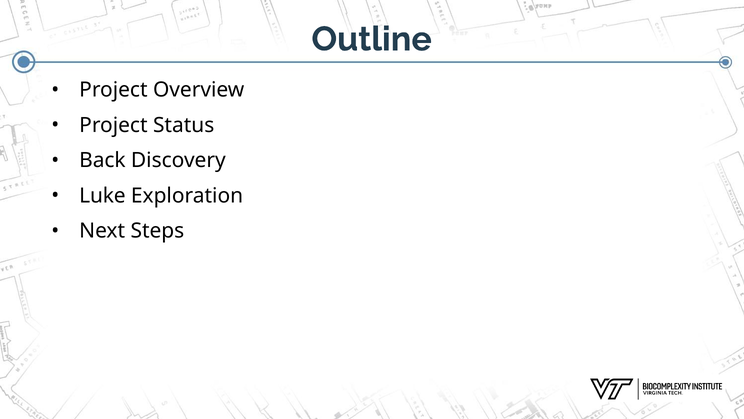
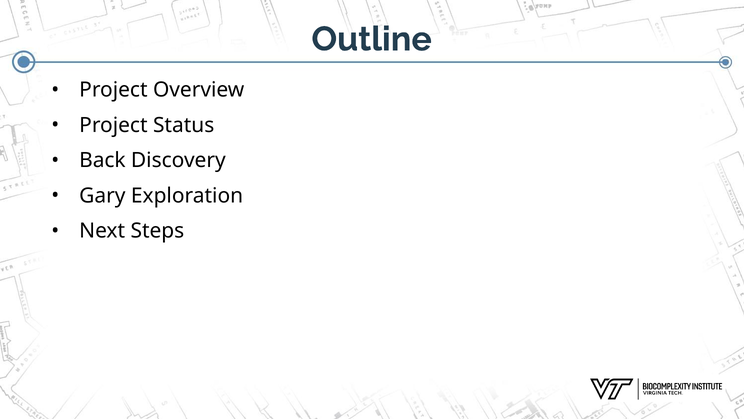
Luke: Luke -> Gary
